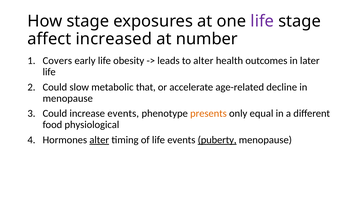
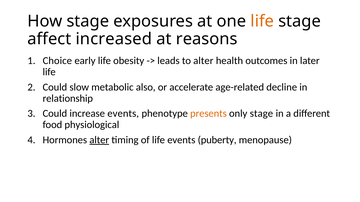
life at (262, 21) colour: purple -> orange
number: number -> reasons
Covers: Covers -> Choice
that: that -> also
menopause at (68, 99): menopause -> relationship
only equal: equal -> stage
puberty underline: present -> none
